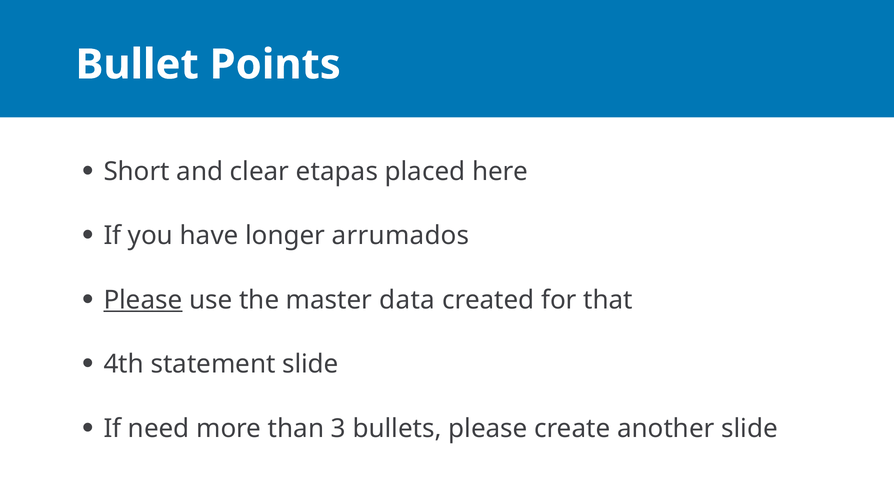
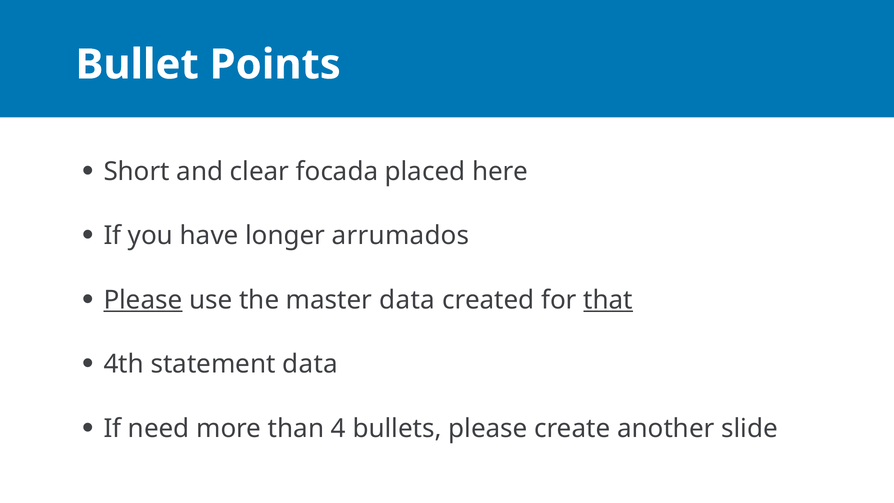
etapas: etapas -> focada
that underline: none -> present
statement slide: slide -> data
3: 3 -> 4
